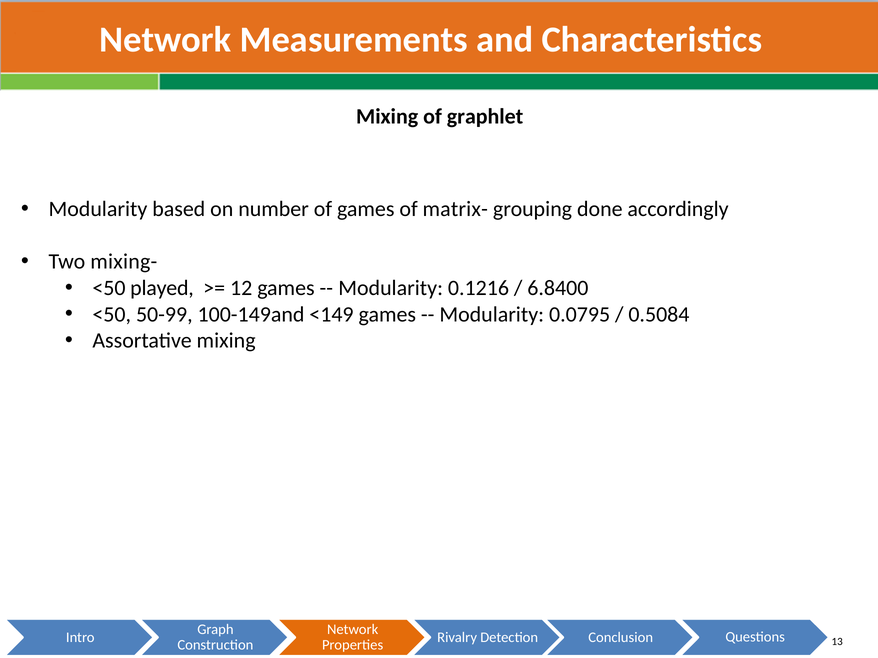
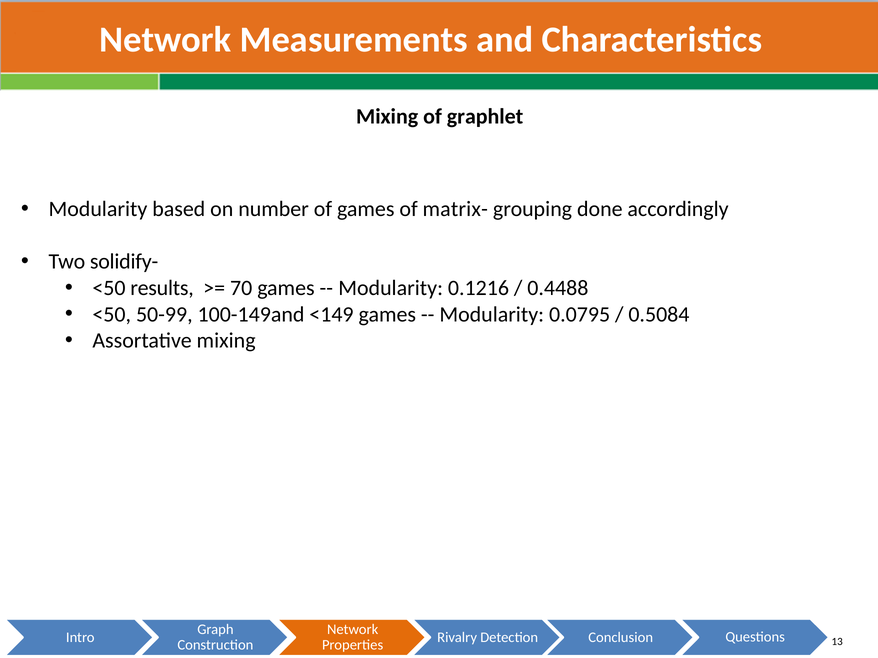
mixing-: mixing- -> solidify-
played: played -> results
12: 12 -> 70
6.8400: 6.8400 -> 0.4488
